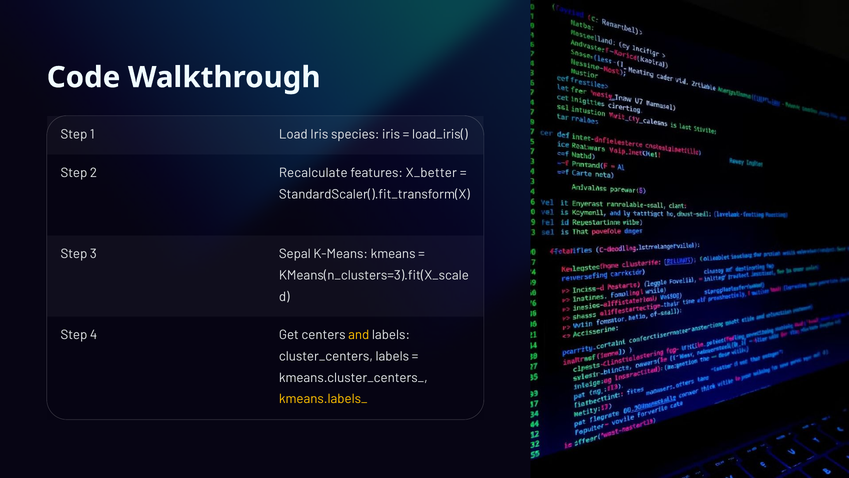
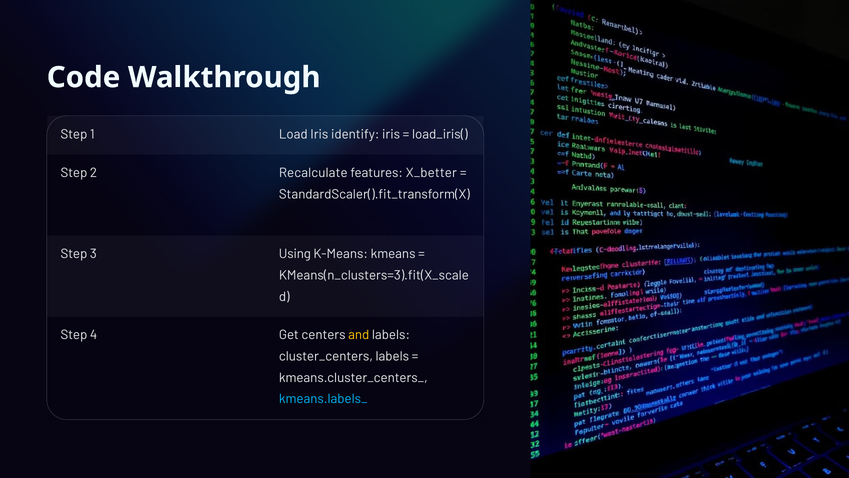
species: species -> identify
Sepal: Sepal -> Using
kmeans.labels_ colour: yellow -> light blue
